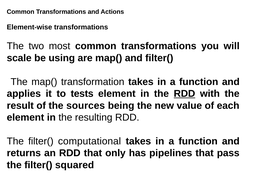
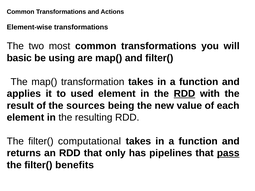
scale: scale -> basic
tests: tests -> used
pass underline: none -> present
squared: squared -> benefits
